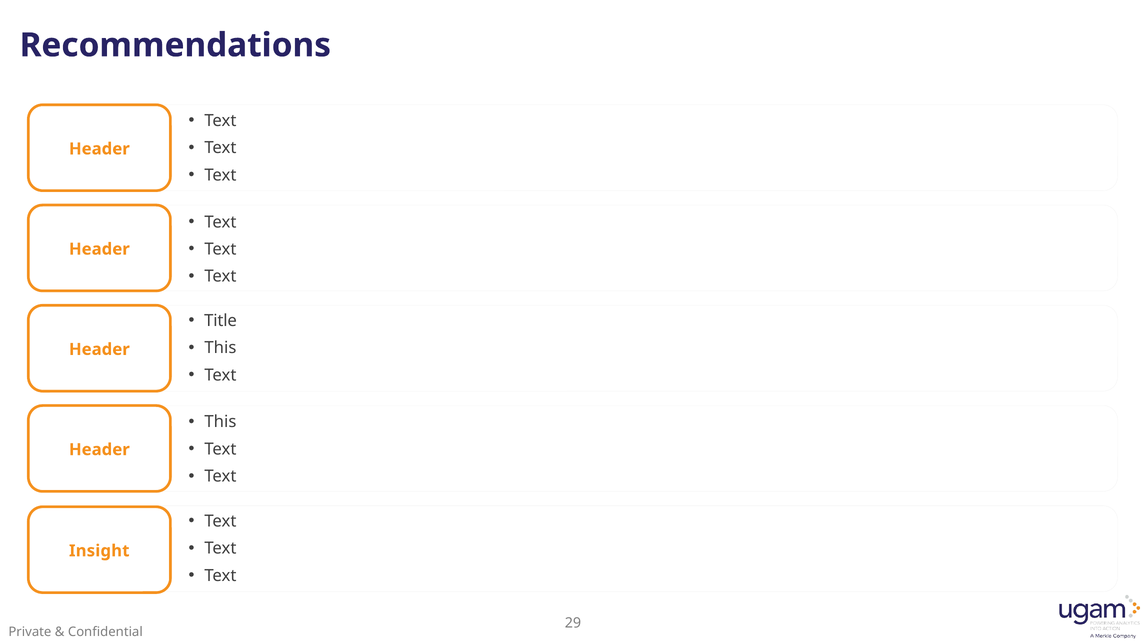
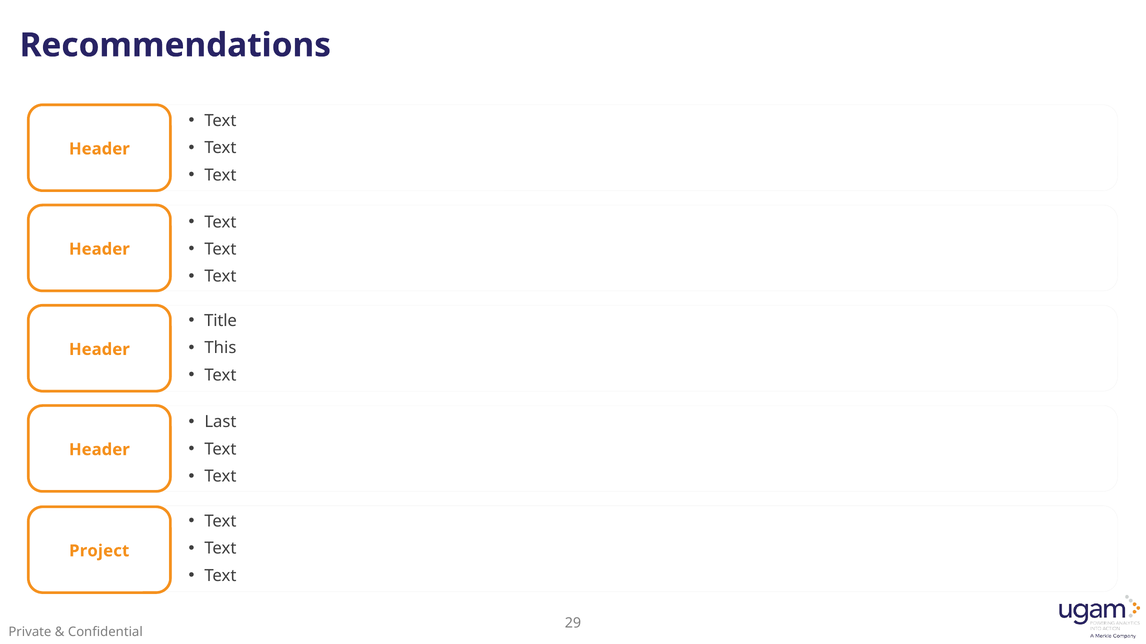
This at (220, 422): This -> Last
Insight: Insight -> Project
